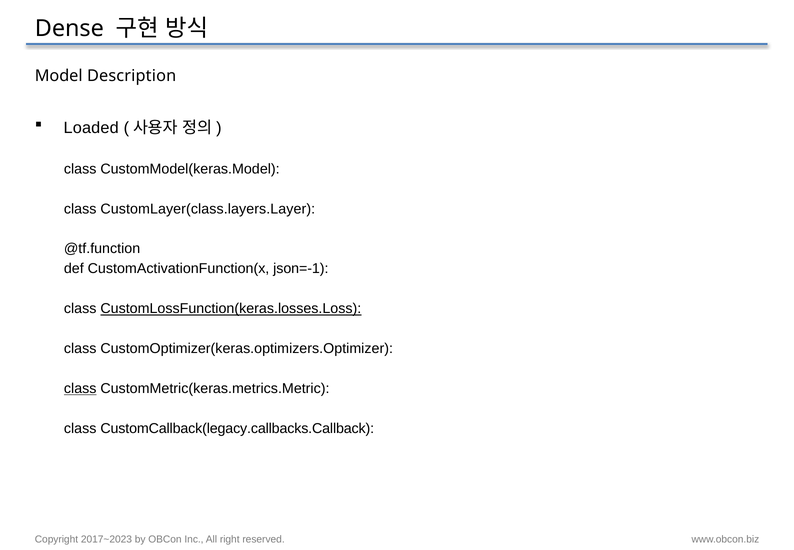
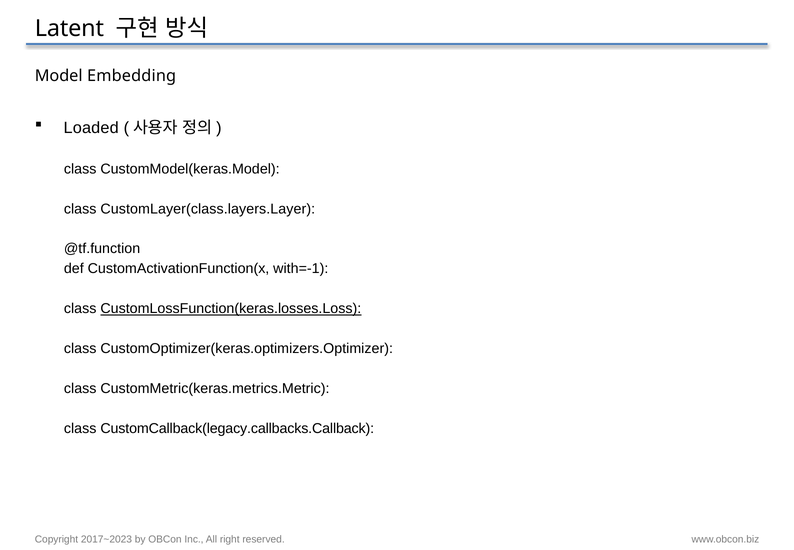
Dense: Dense -> Latent
Description: Description -> Embedding
json=-1: json=-1 -> with=-1
class at (80, 388) underline: present -> none
